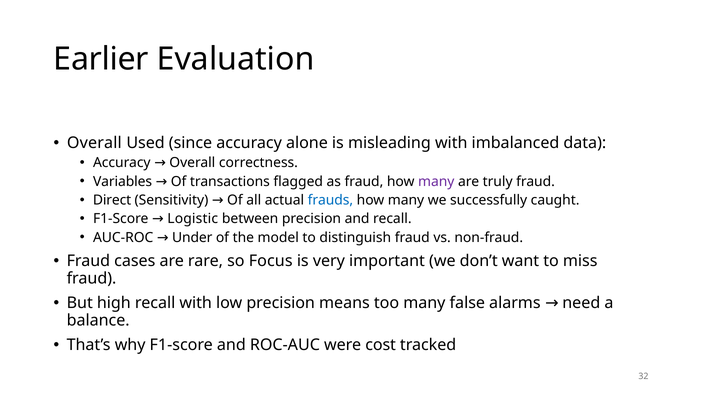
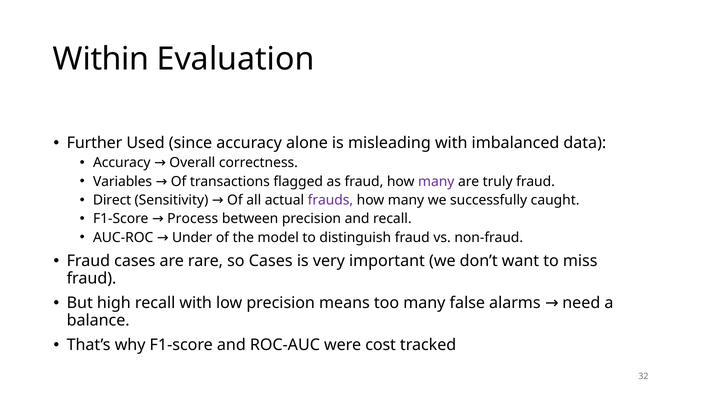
Earlier: Earlier -> Within
Overall at (94, 143): Overall -> Further
frauds colour: blue -> purple
Logistic: Logistic -> Process
so Focus: Focus -> Cases
